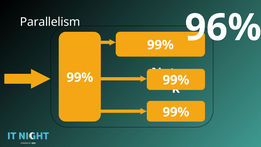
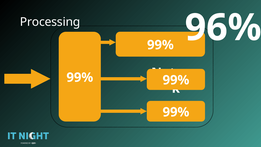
Parallelism: Parallelism -> Processing
